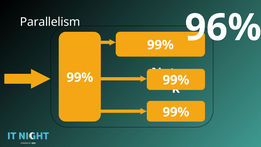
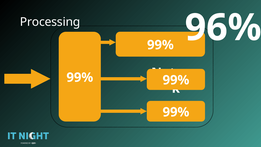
Parallelism: Parallelism -> Processing
